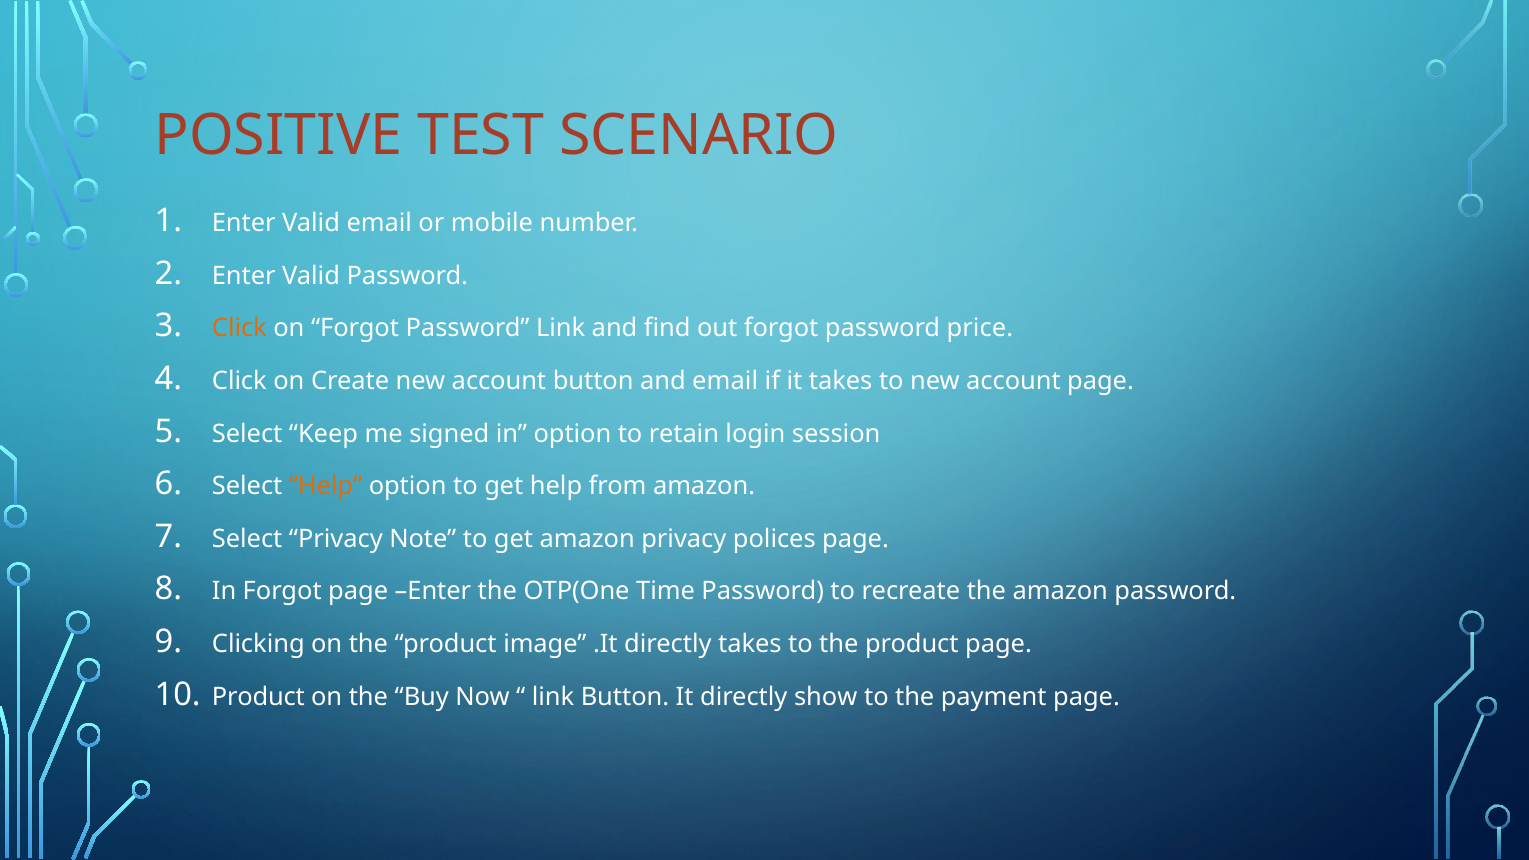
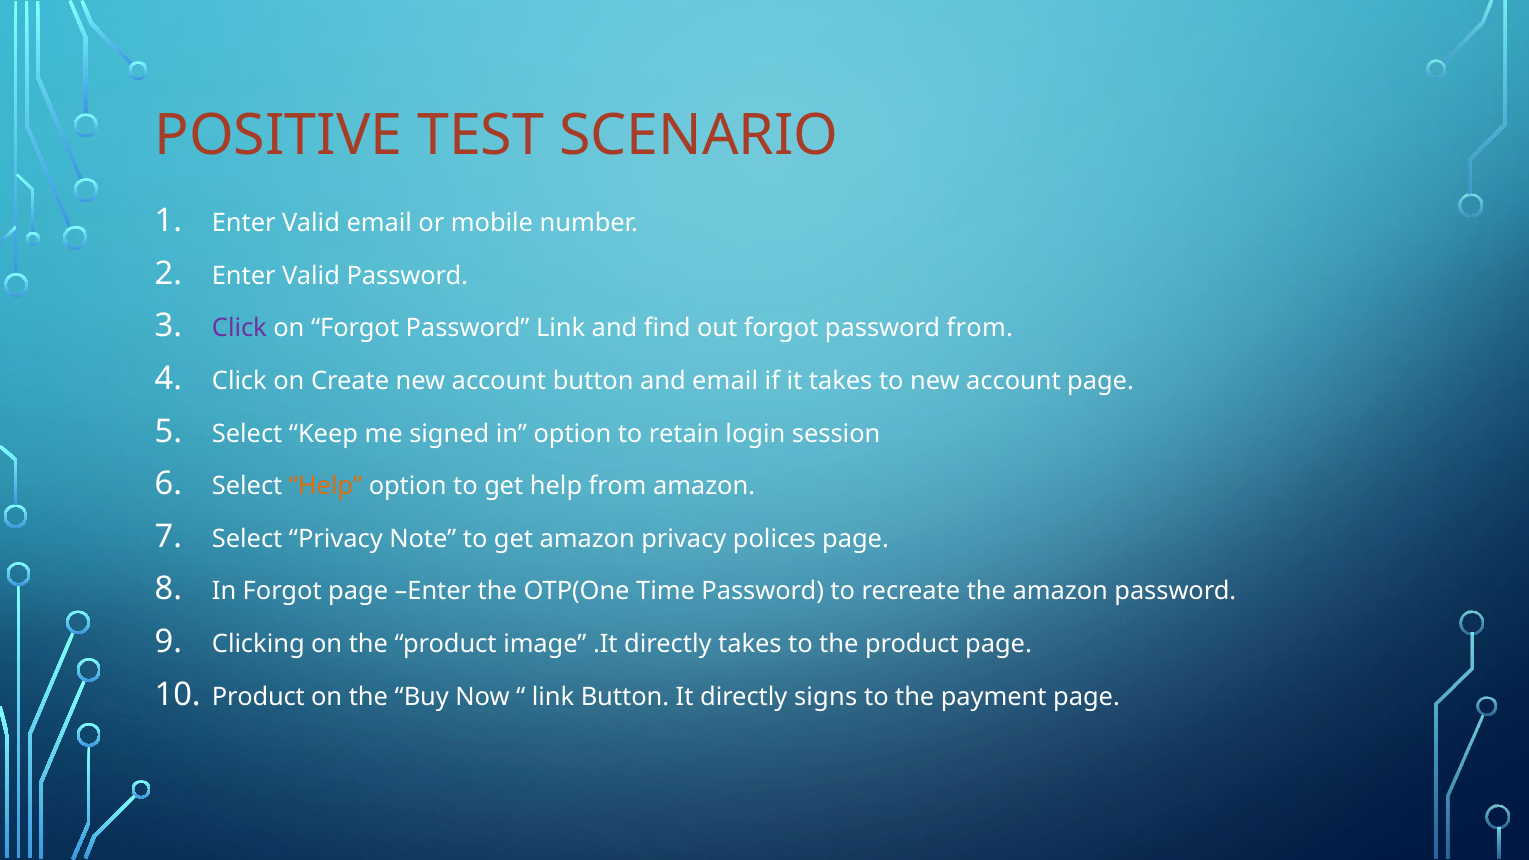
Click at (239, 329) colour: orange -> purple
password price: price -> from
show: show -> signs
